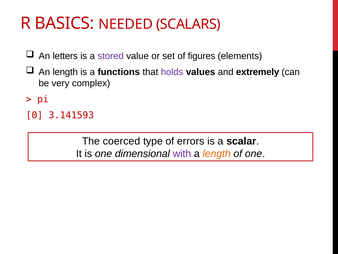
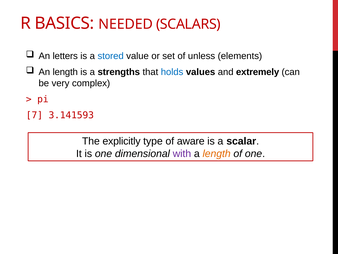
stored colour: purple -> blue
figures: figures -> unless
functions: functions -> strengths
holds colour: purple -> blue
0: 0 -> 7
coerced: coerced -> explicitly
errors: errors -> aware
